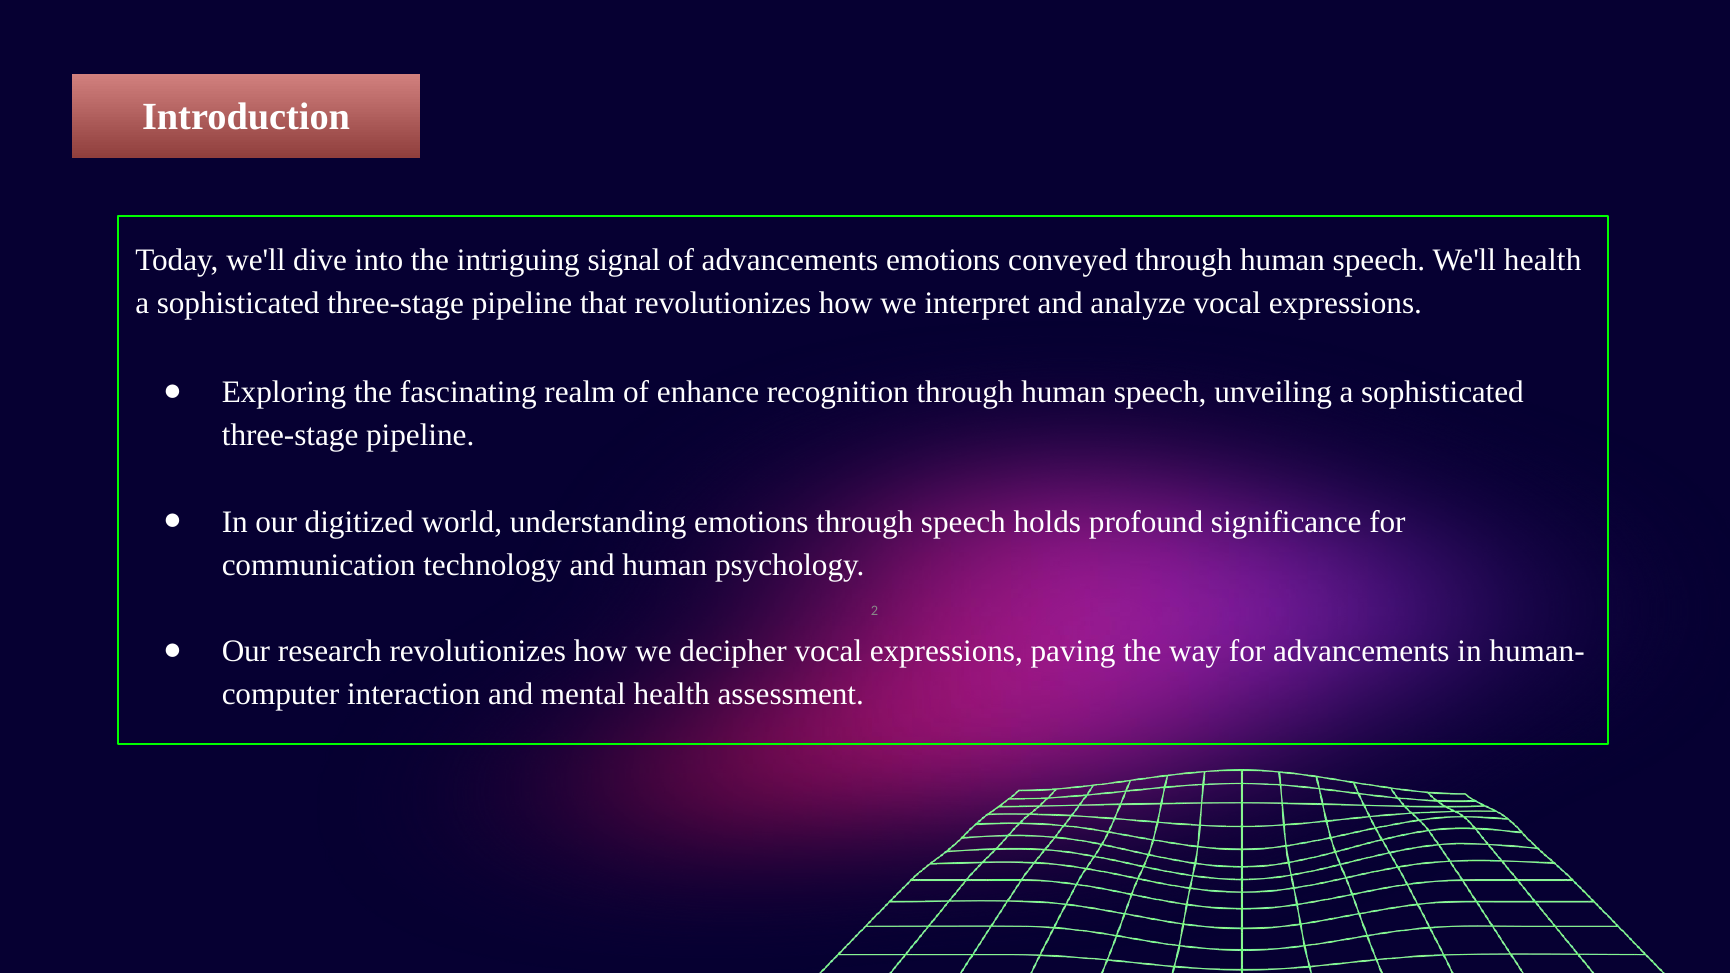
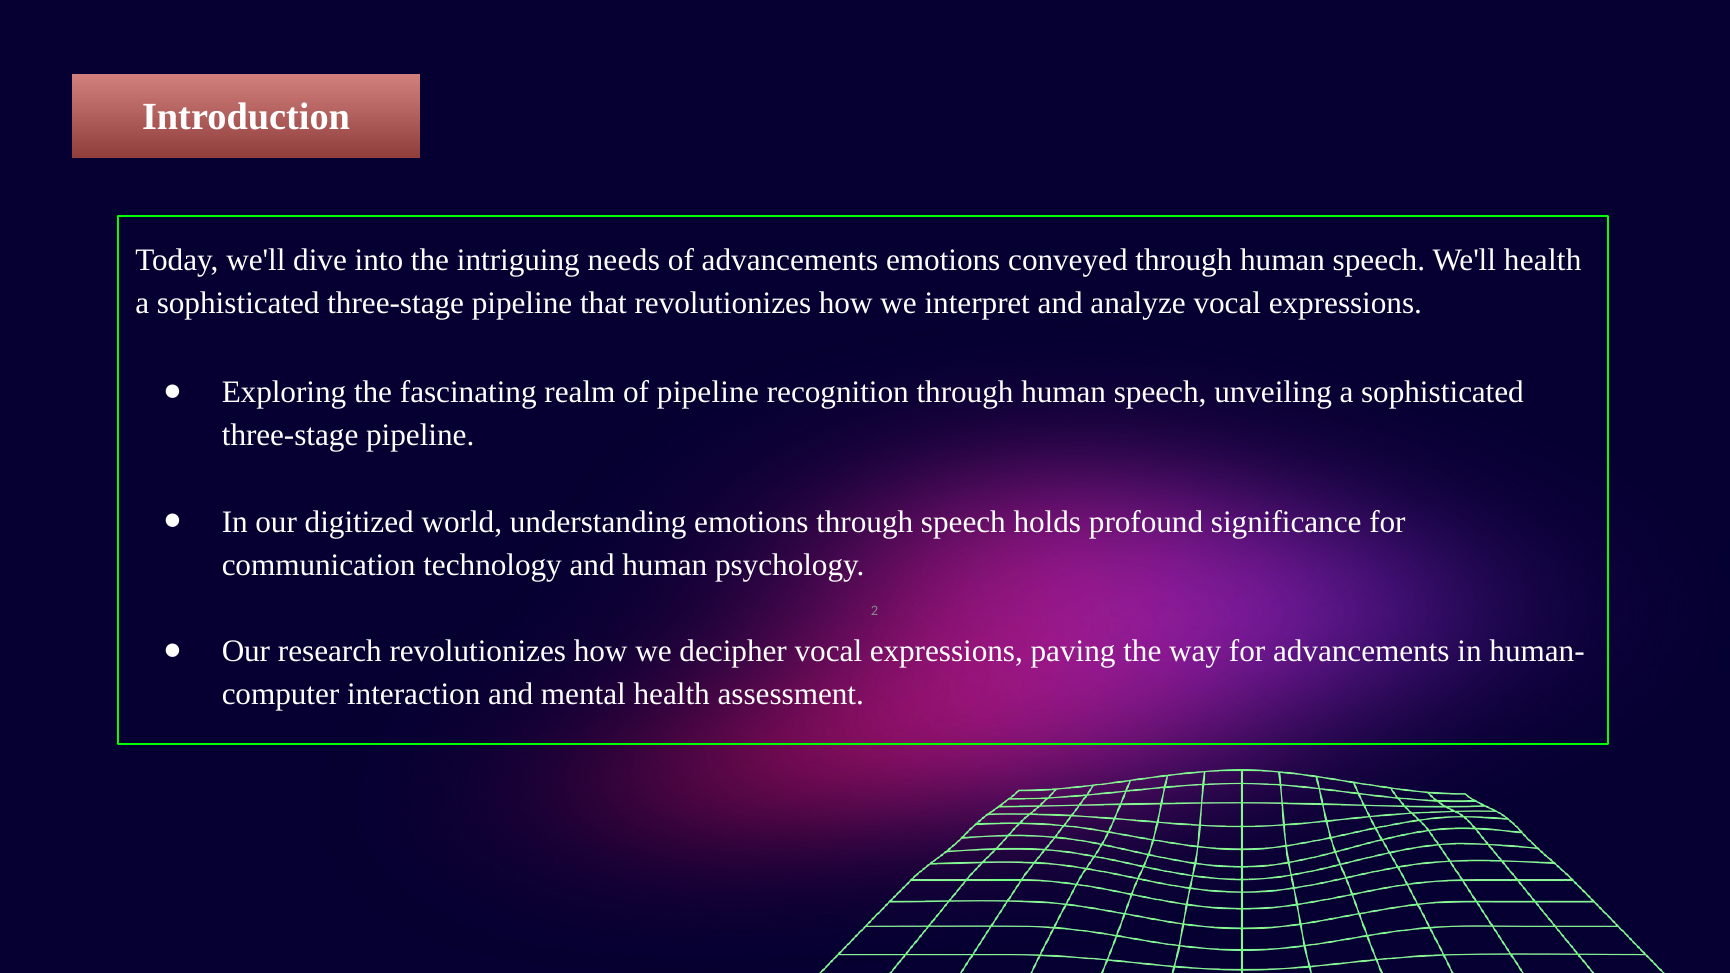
signal: signal -> needs
of enhance: enhance -> pipeline
